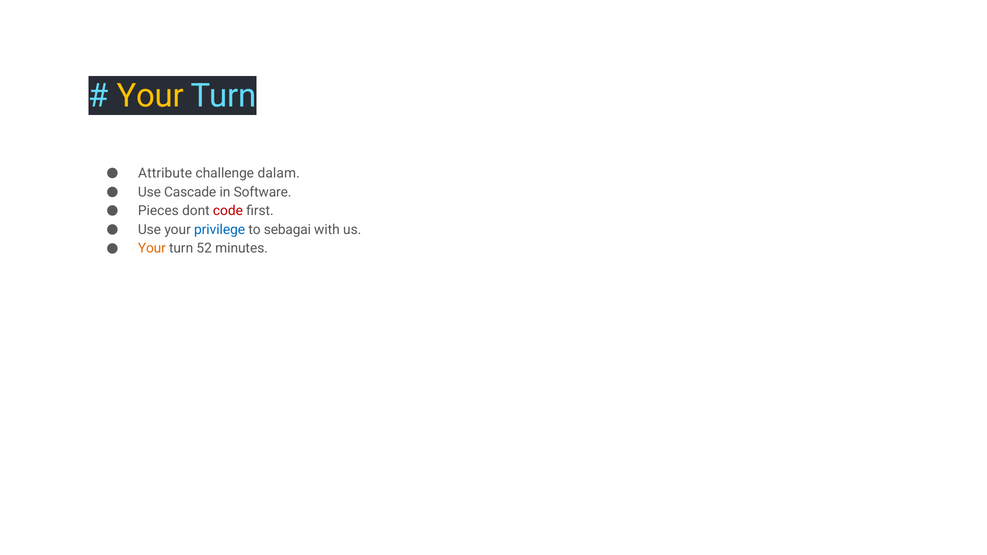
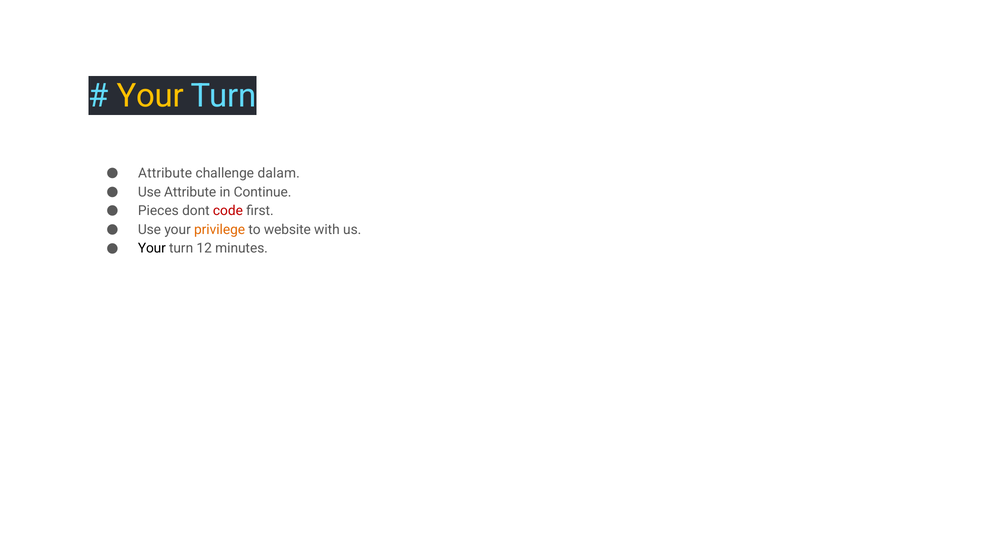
Use Cascade: Cascade -> Attribute
Software: Software -> Continue
privilege colour: blue -> orange
sebagai: sebagai -> website
Your at (152, 249) colour: orange -> black
52: 52 -> 12
